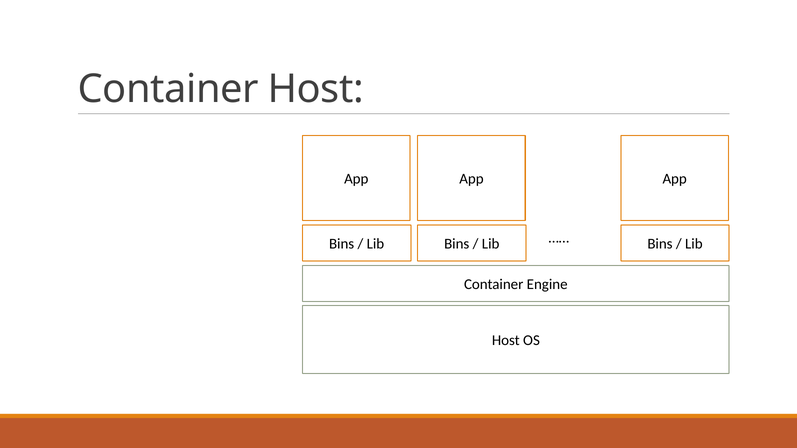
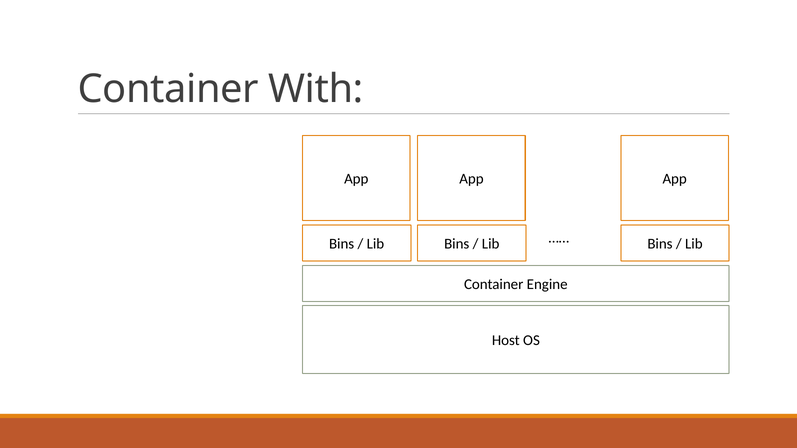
Container Host: Host -> With
